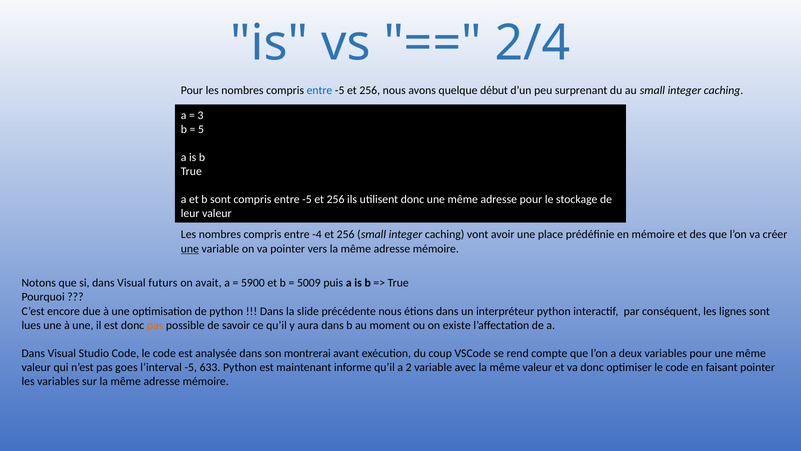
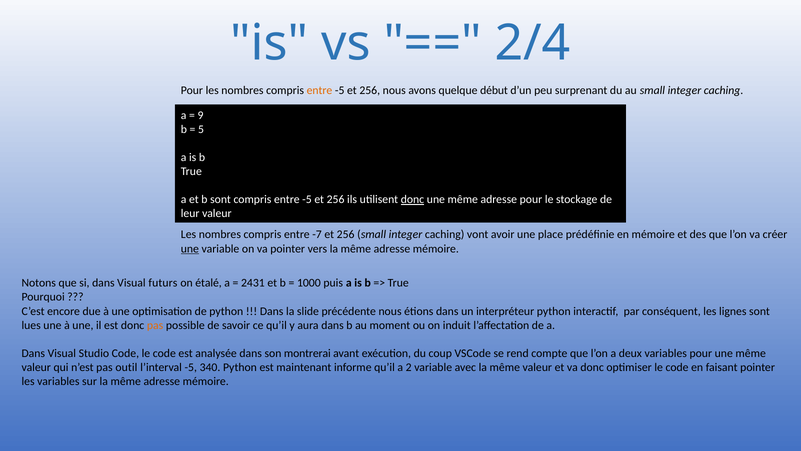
entre at (319, 90) colour: blue -> orange
3: 3 -> 9
donc at (412, 199) underline: none -> present
-4: -4 -> -7
avait: avait -> étalé
5900: 5900 -> 2431
5009: 5009 -> 1000
existe: existe -> induit
goes: goes -> outil
633: 633 -> 340
